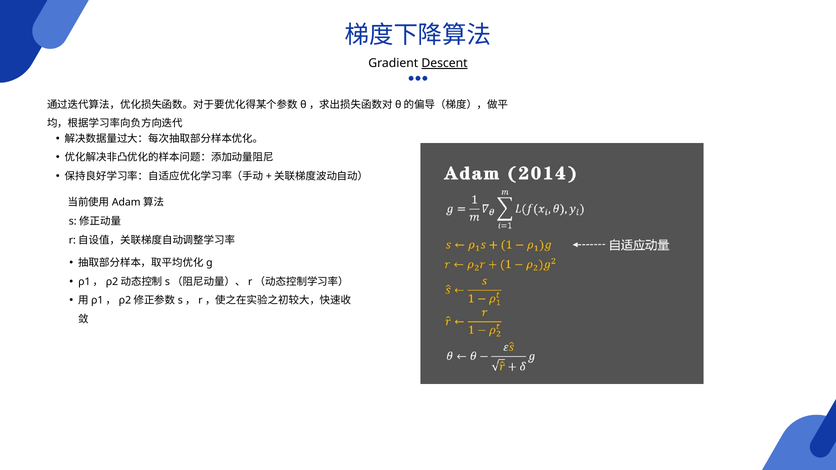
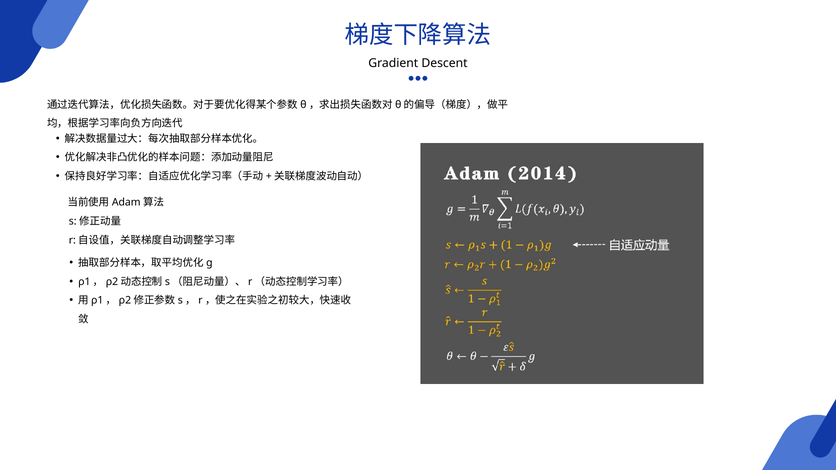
Descent underline: present -> none
